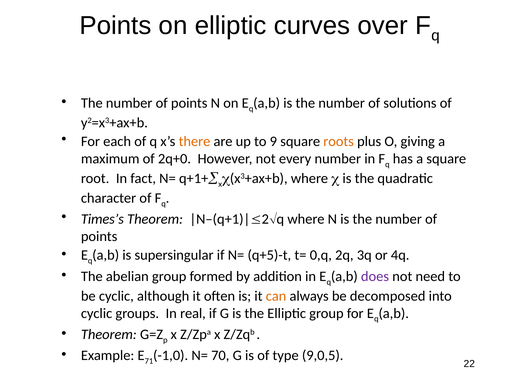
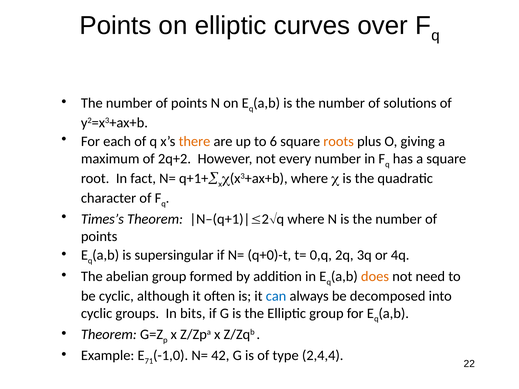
9: 9 -> 6
2q+0: 2q+0 -> 2q+2
q+5)-t: q+5)-t -> q+0)-t
does colour: purple -> orange
can colour: orange -> blue
real: real -> bits
70: 70 -> 42
9,0,5: 9,0,5 -> 2,4,4
